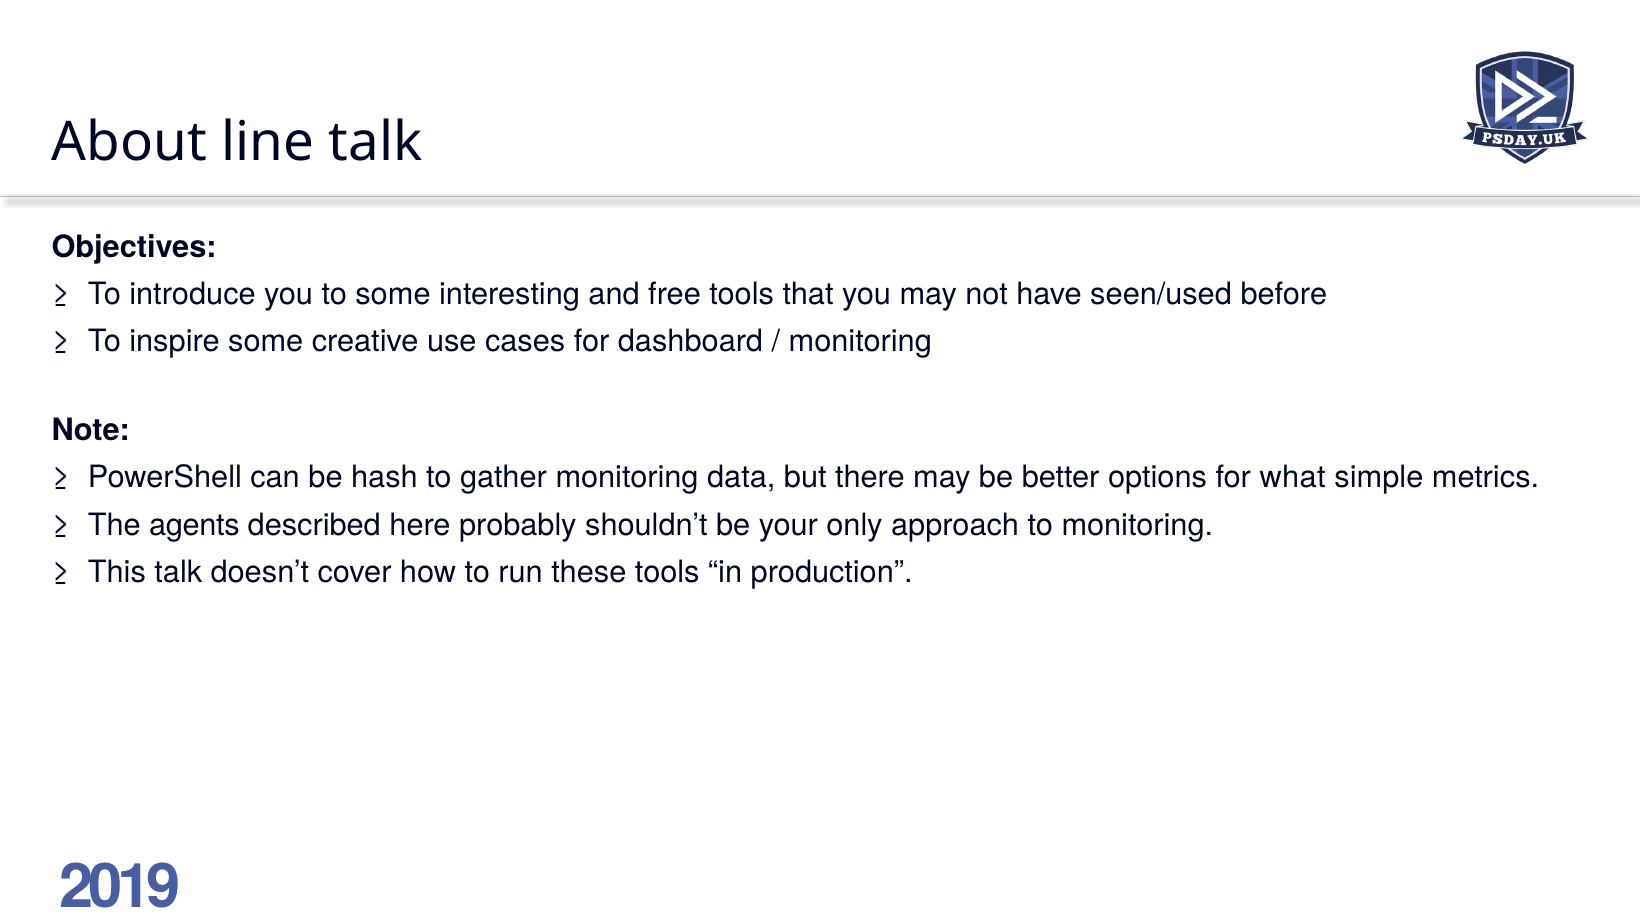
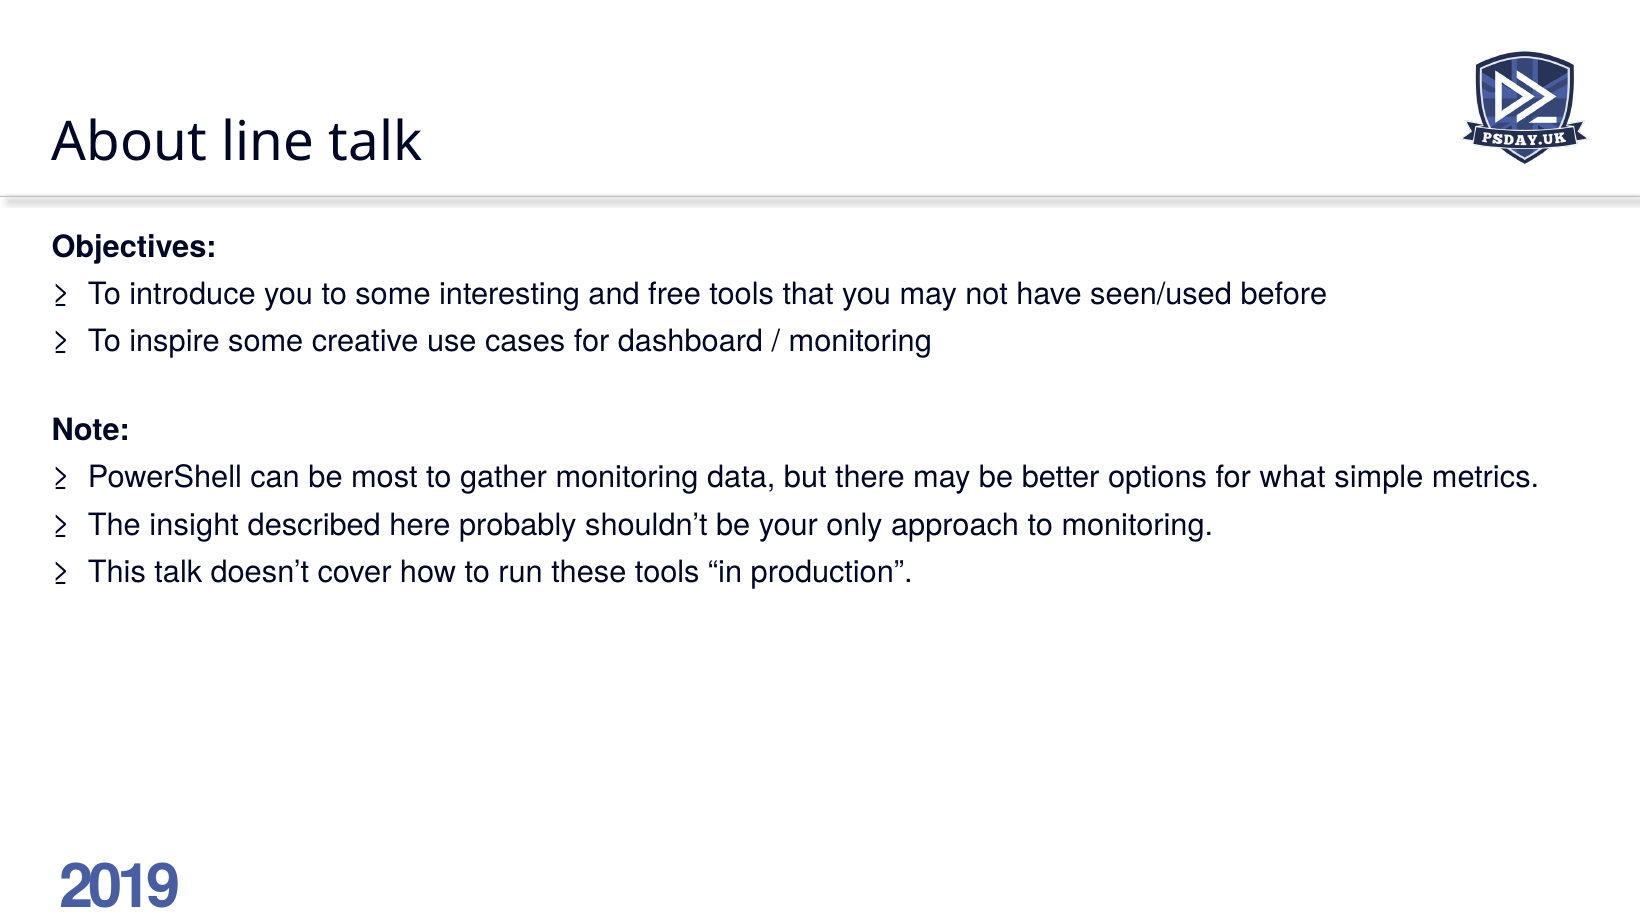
hash: hash -> most
agents: agents -> insight
